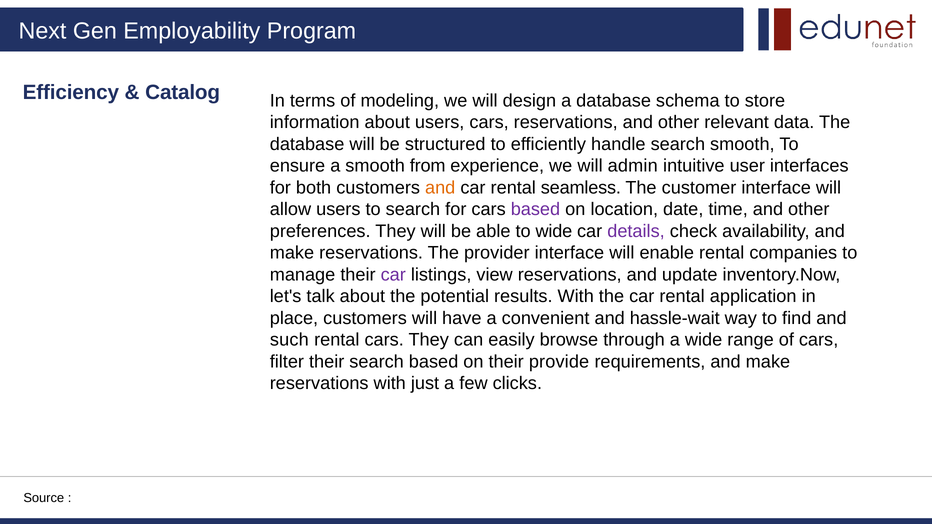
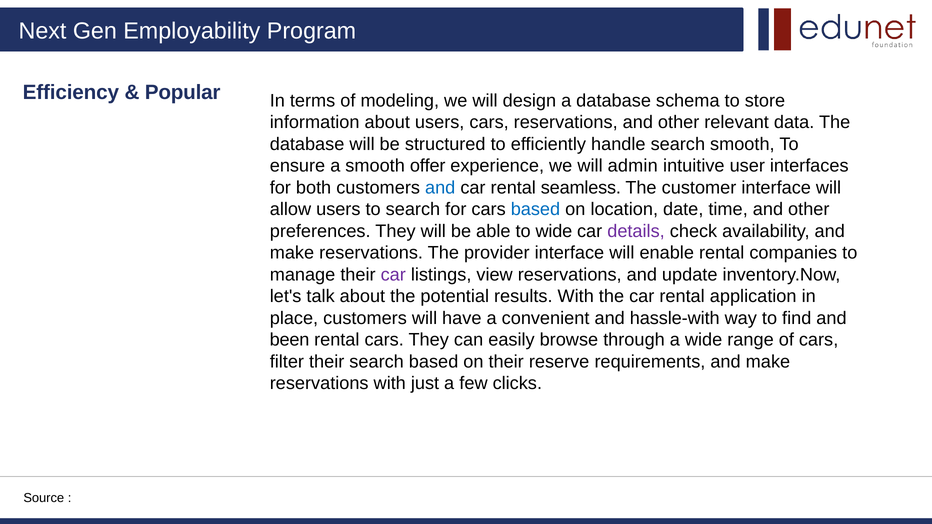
Catalog: Catalog -> Popular
from: from -> offer
and at (440, 188) colour: orange -> blue
based at (535, 210) colour: purple -> blue
hassle-wait: hassle-wait -> hassle-with
such: such -> been
provide: provide -> reserve
